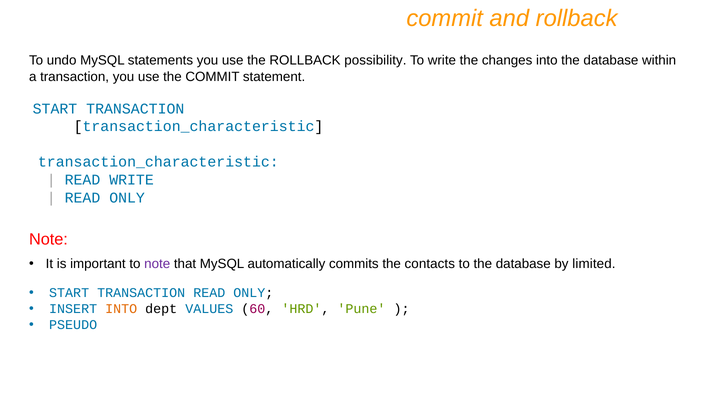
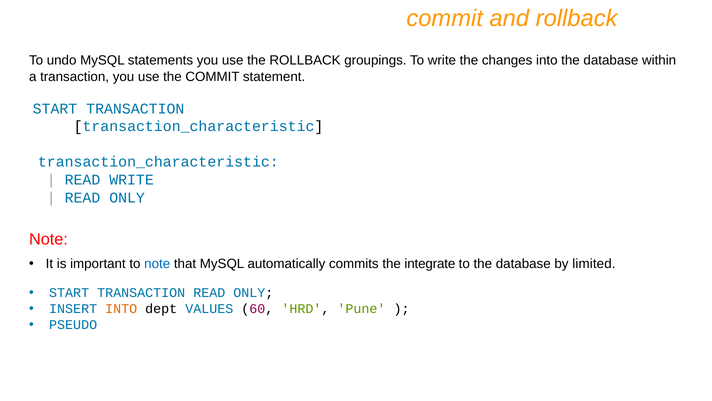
possibility: possibility -> groupings
note at (157, 264) colour: purple -> blue
contacts: contacts -> integrate
